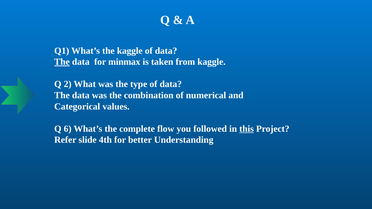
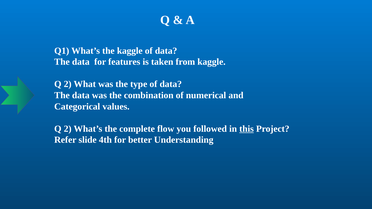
The at (62, 62) underline: present -> none
minmax: minmax -> features
6 at (68, 129): 6 -> 2
